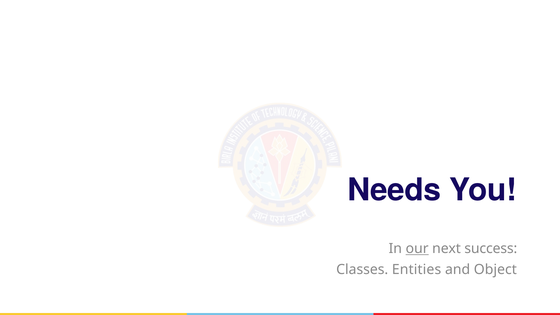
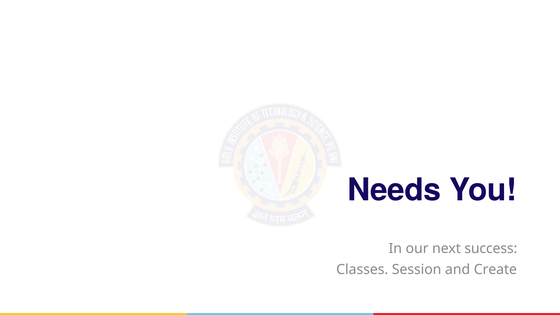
our underline: present -> none
Entities: Entities -> Session
Object: Object -> Create
